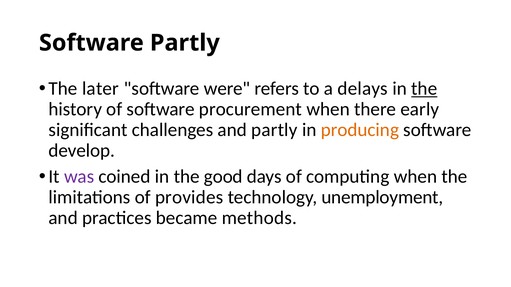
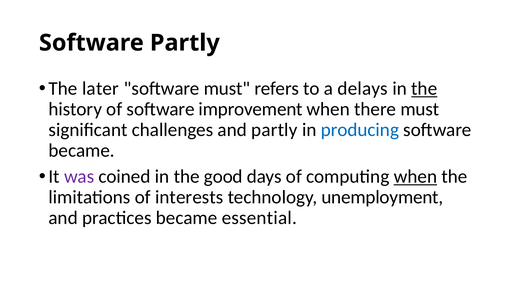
software were: were -> must
procurement: procurement -> improvement
there early: early -> must
producing colour: orange -> blue
develop at (82, 151): develop -> became
when at (415, 177) underline: none -> present
provides: provides -> interests
methods: methods -> essential
